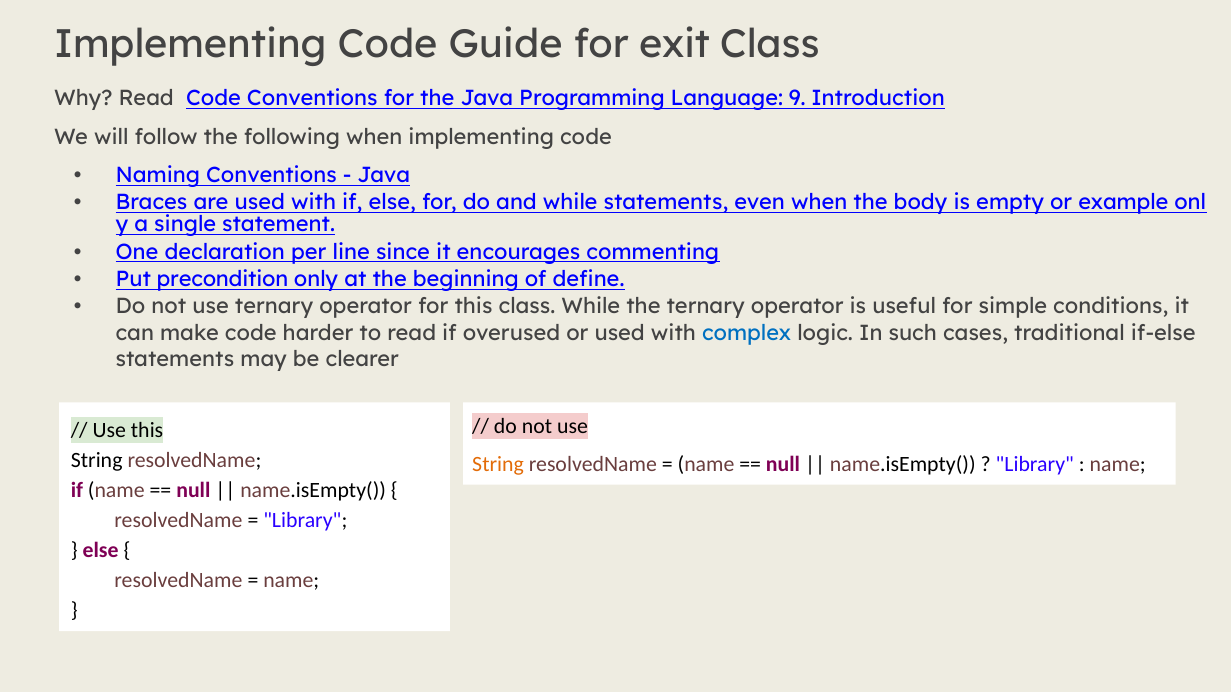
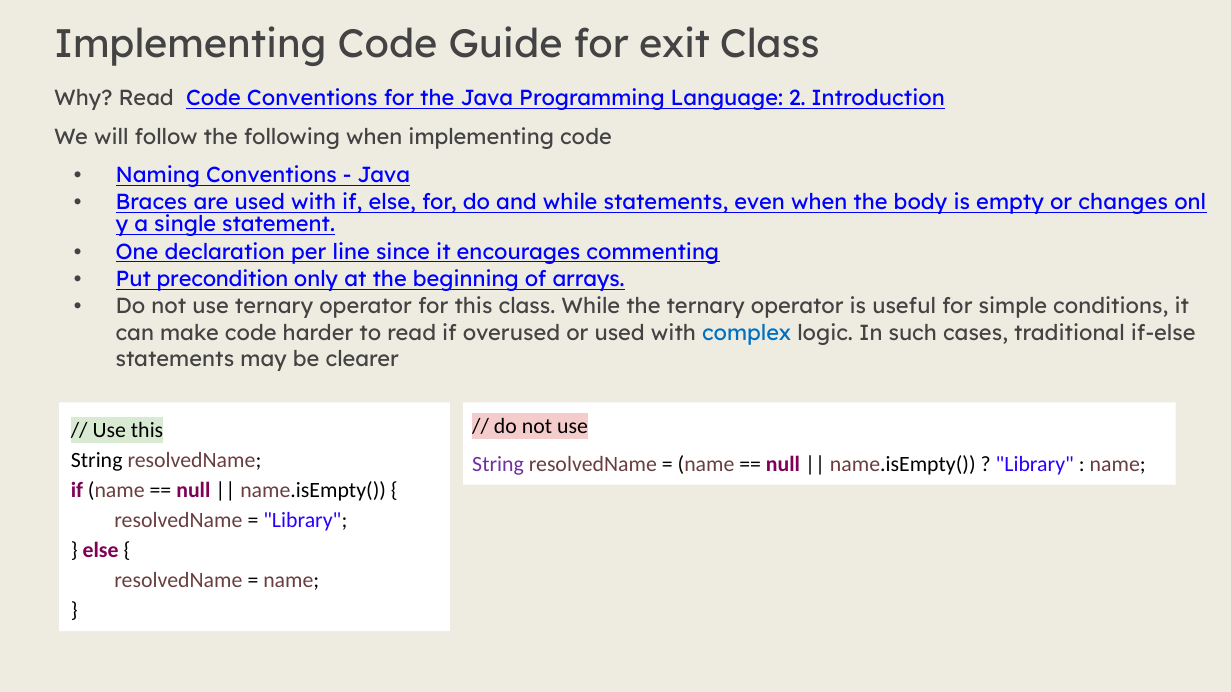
9: 9 -> 2
example: example -> changes
define: define -> arrays
String at (498, 464) colour: orange -> purple
